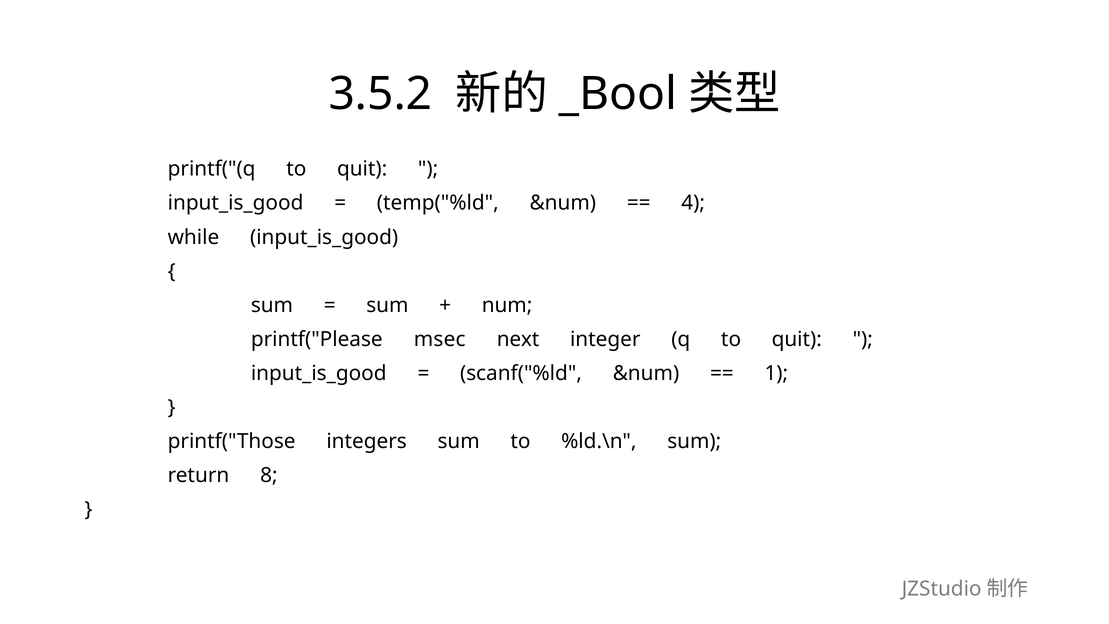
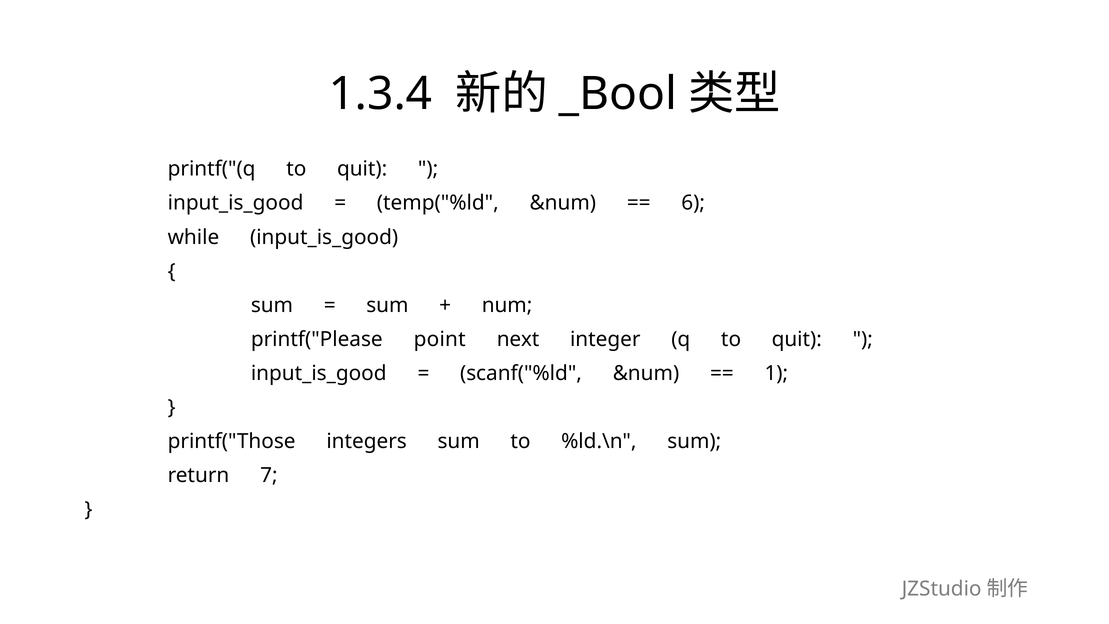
3.5.2: 3.5.2 -> 1.3.4
4: 4 -> 6
msec: msec -> point
8: 8 -> 7
